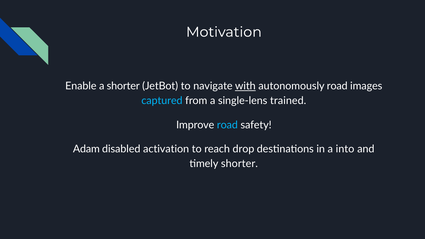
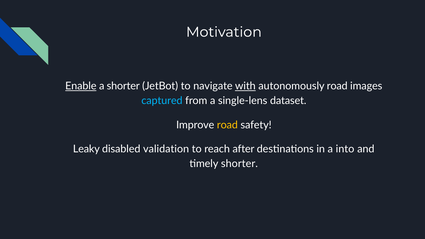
Enable underline: none -> present
trained: trained -> dataset
road at (227, 125) colour: light blue -> yellow
Adam: Adam -> Leaky
activation: activation -> validation
drop: drop -> after
